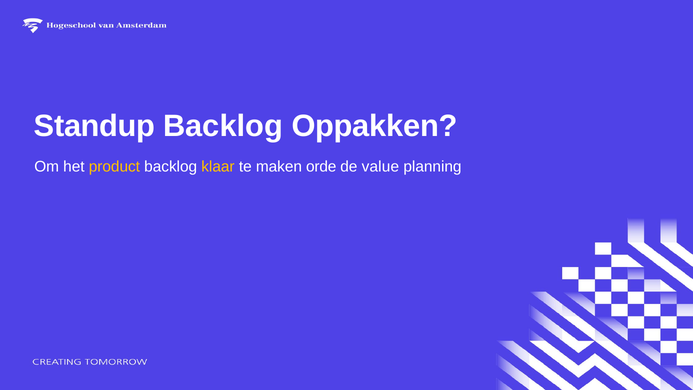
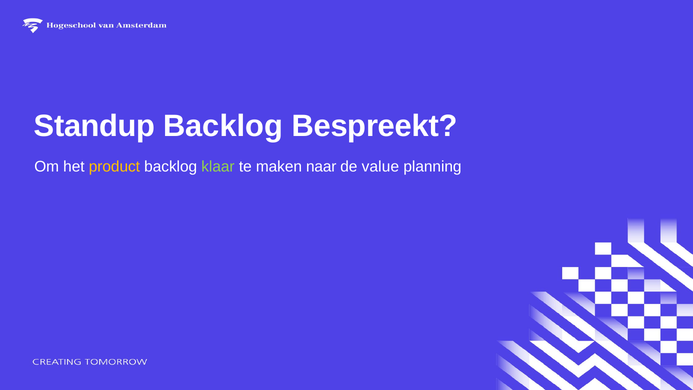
Oppakken: Oppakken -> Bespreekt
klaar colour: yellow -> light green
orde: orde -> naar
